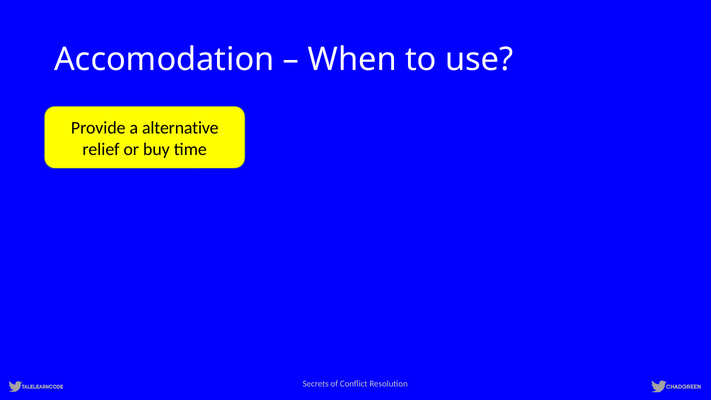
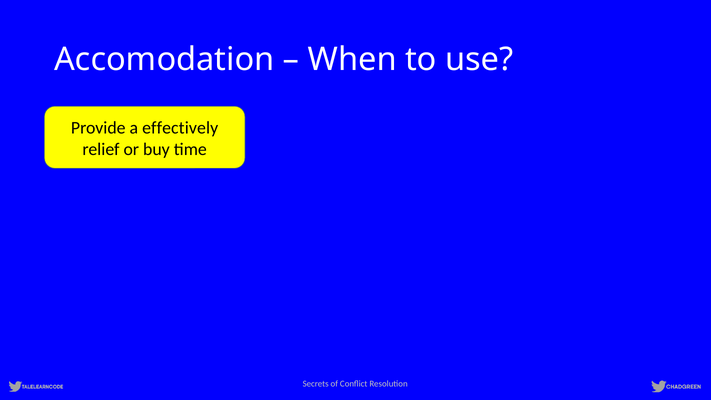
alternative: alternative -> effectively
